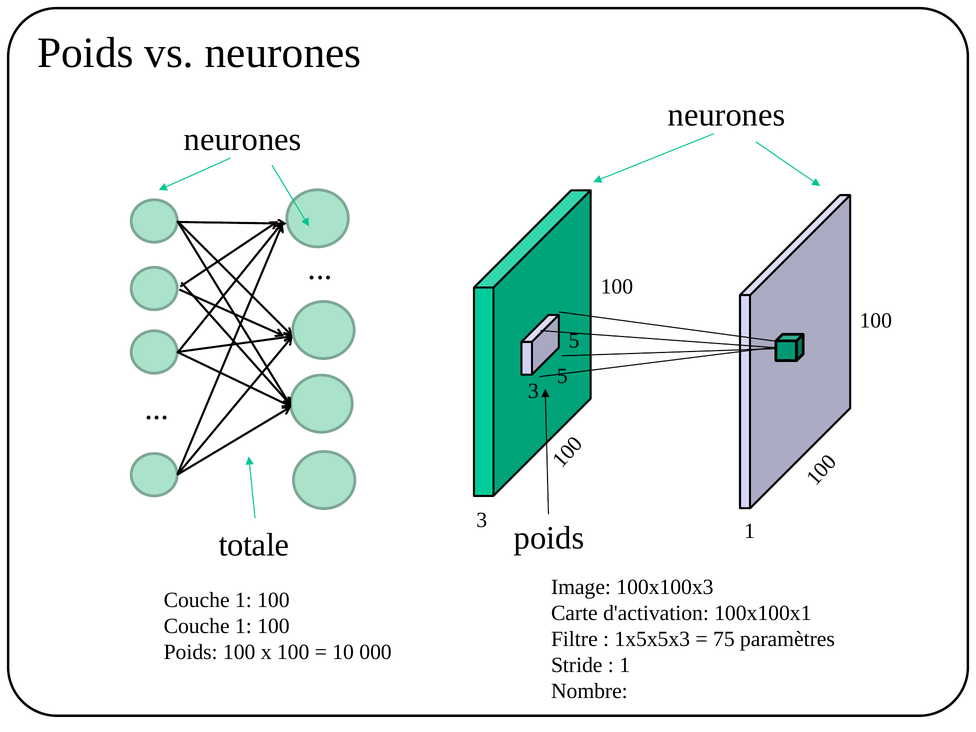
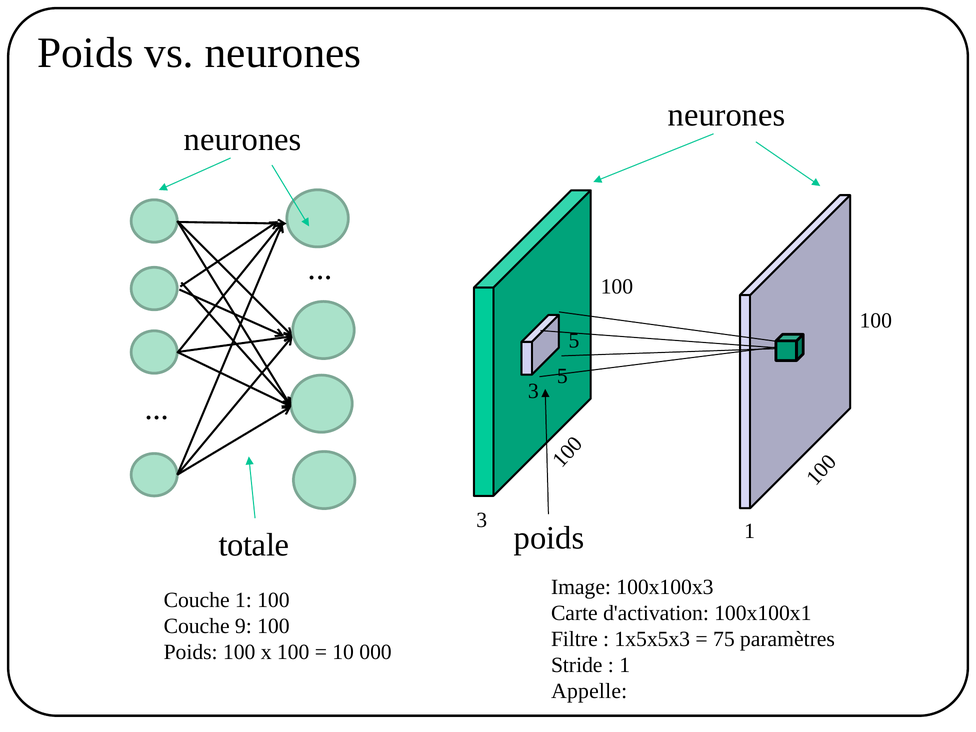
1 at (243, 626): 1 -> 9
Nombre: Nombre -> Appelle
